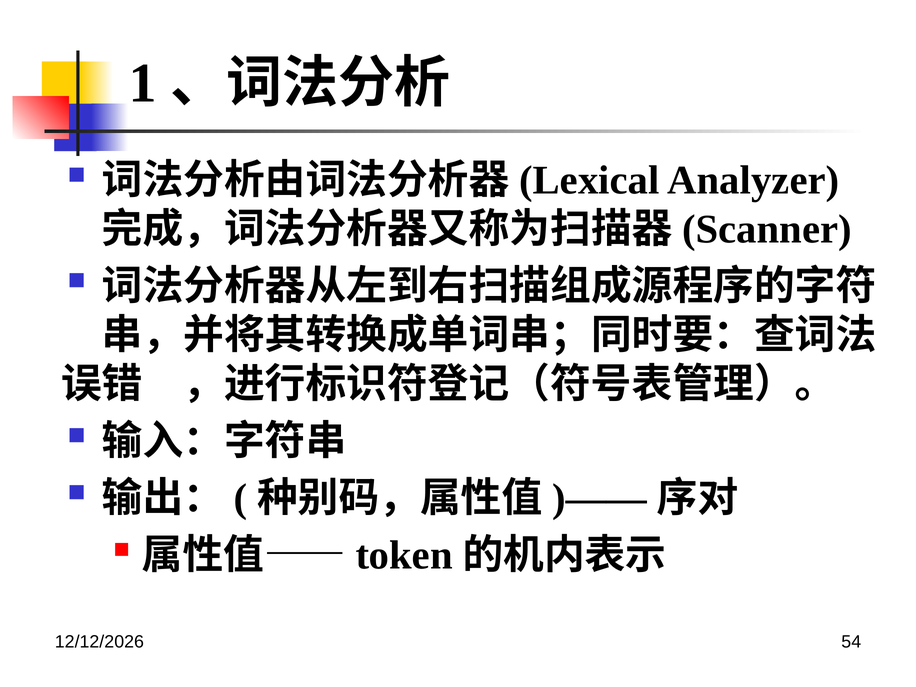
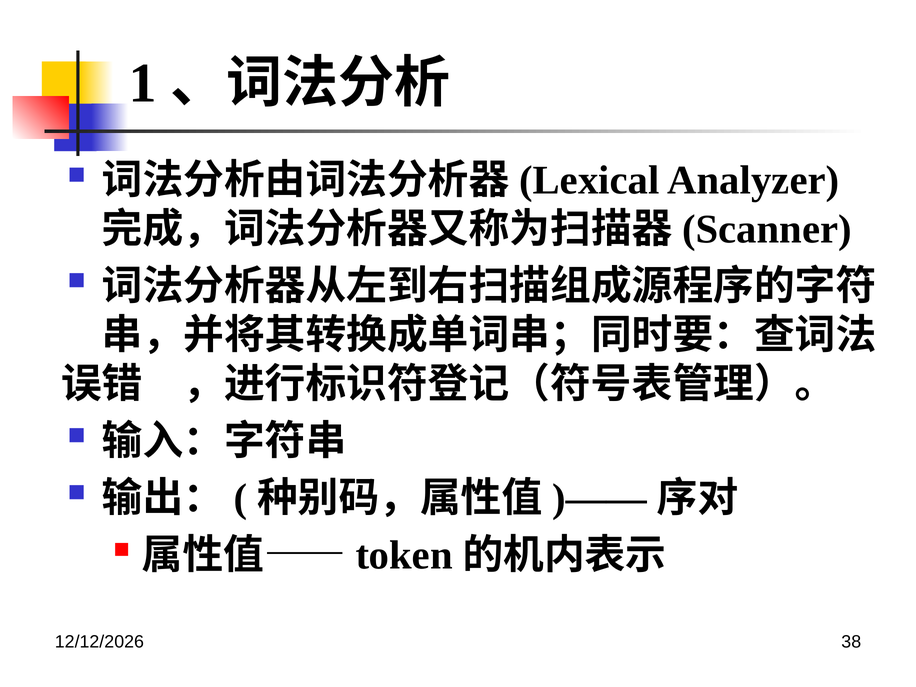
54: 54 -> 38
